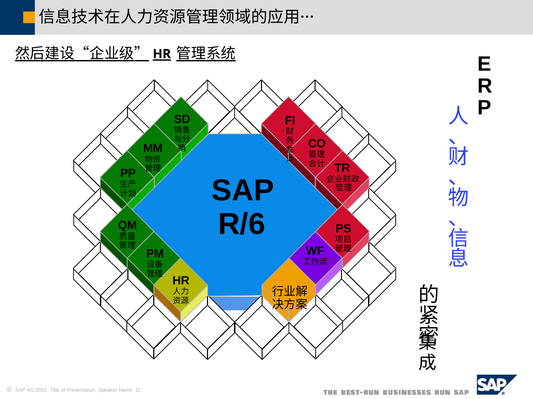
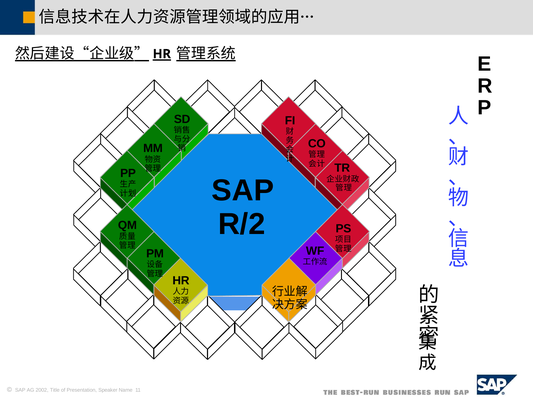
R/6: R/6 -> R/2
